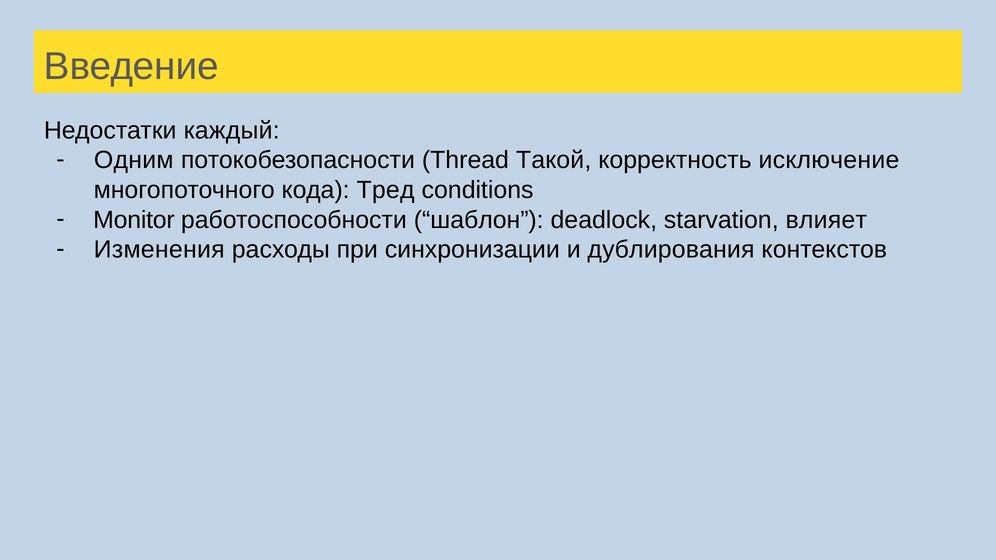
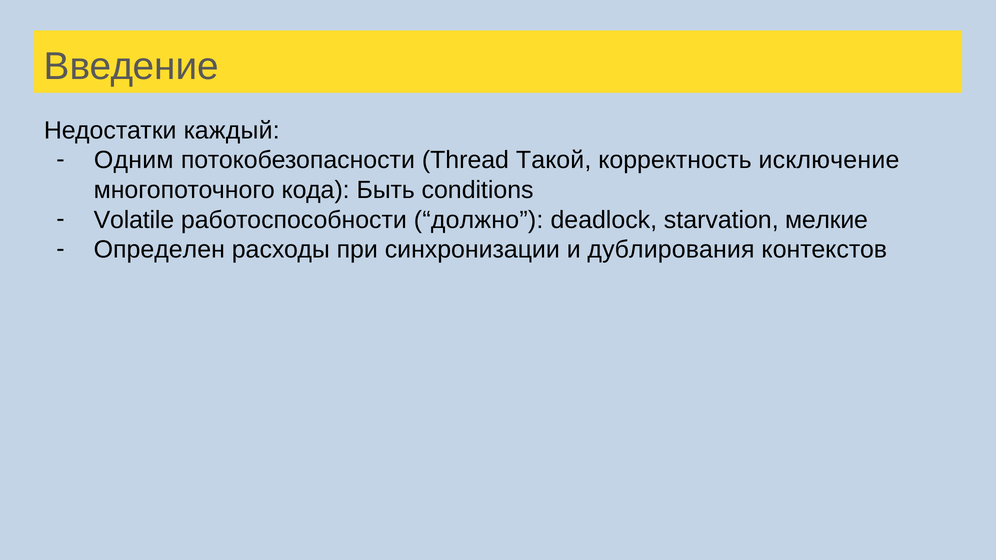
Тред: Тред -> Быть
Monitor: Monitor -> Volatile
шаблон: шаблон -> должно
влияет: влияет -> мелкие
Изменения: Изменения -> Определен
